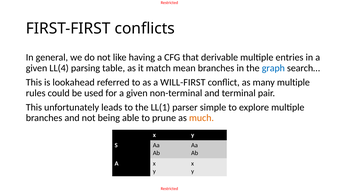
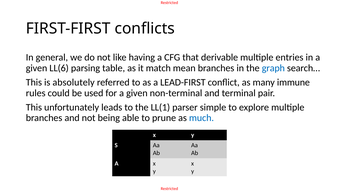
LL(4: LL(4 -> LL(6
lookahead: lookahead -> absolutely
WILL-FIRST: WILL-FIRST -> LEAD-FIRST
many multiple: multiple -> immune
much colour: orange -> blue
